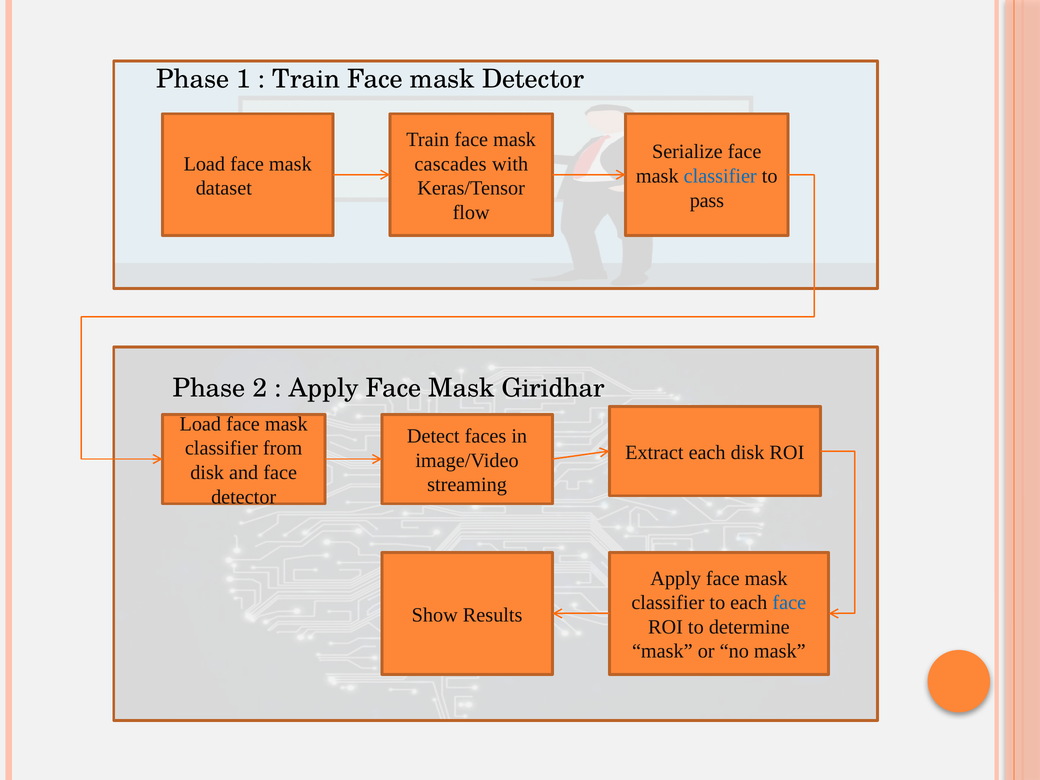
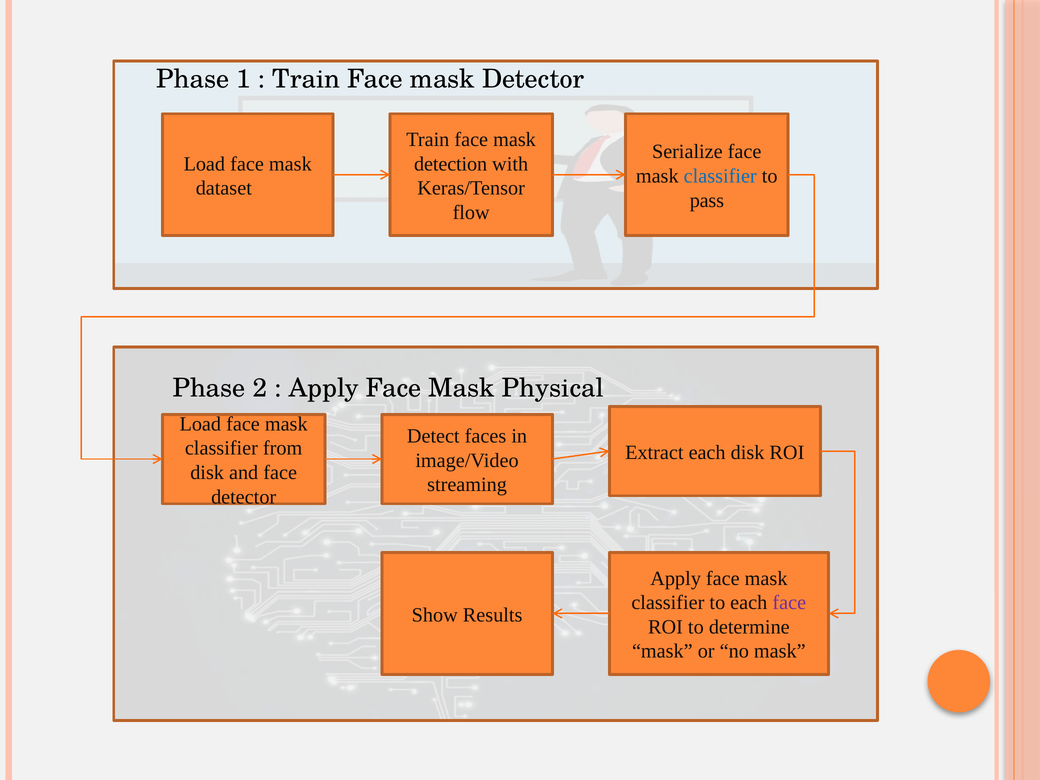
cascades: cascades -> detection
Giridhar: Giridhar -> Physical
face at (789, 603) colour: blue -> purple
